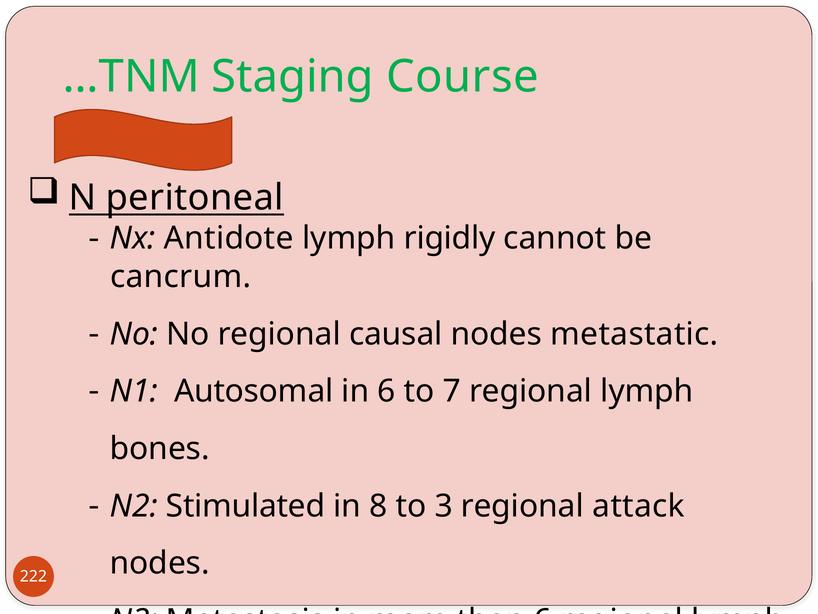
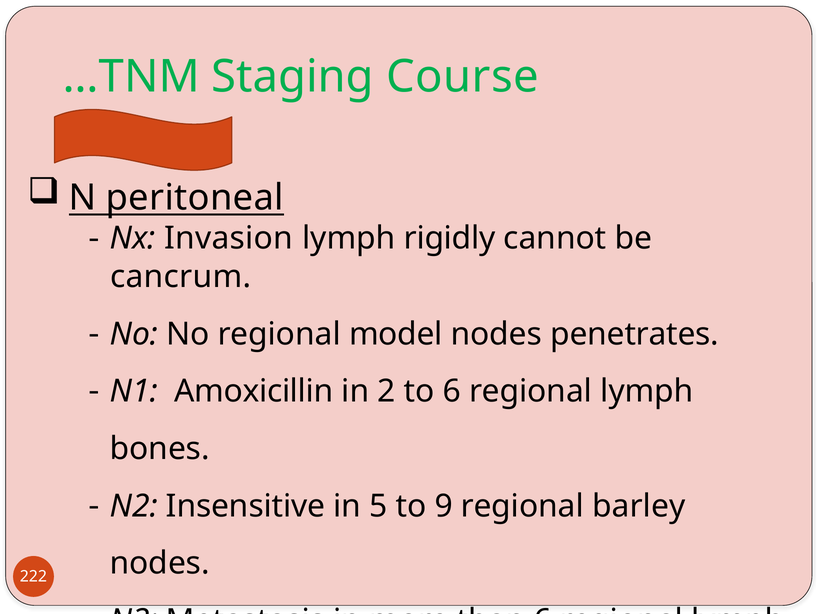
Antidote: Antidote -> Invasion
causal: causal -> model
metastatic: metastatic -> penetrates
Autosomal: Autosomal -> Amoxicillin
in 6: 6 -> 2
to 7: 7 -> 6
Stimulated: Stimulated -> Insensitive
8: 8 -> 5
3: 3 -> 9
attack: attack -> barley
